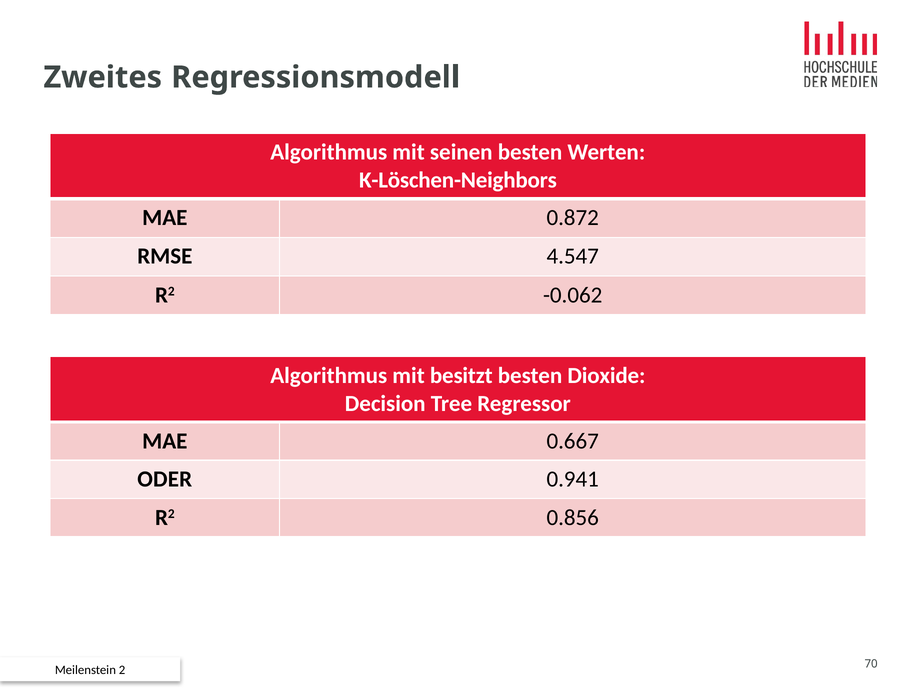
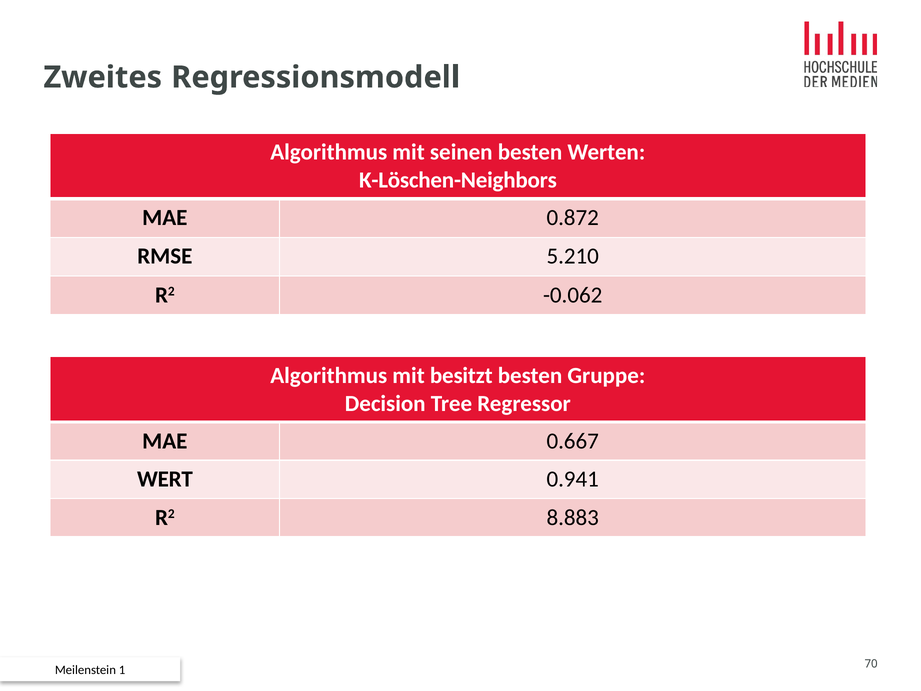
4.547: 4.547 -> 5.210
Dioxide: Dioxide -> Gruppe
ODER: ODER -> WERT
0.856: 0.856 -> 8.883
2: 2 -> 1
